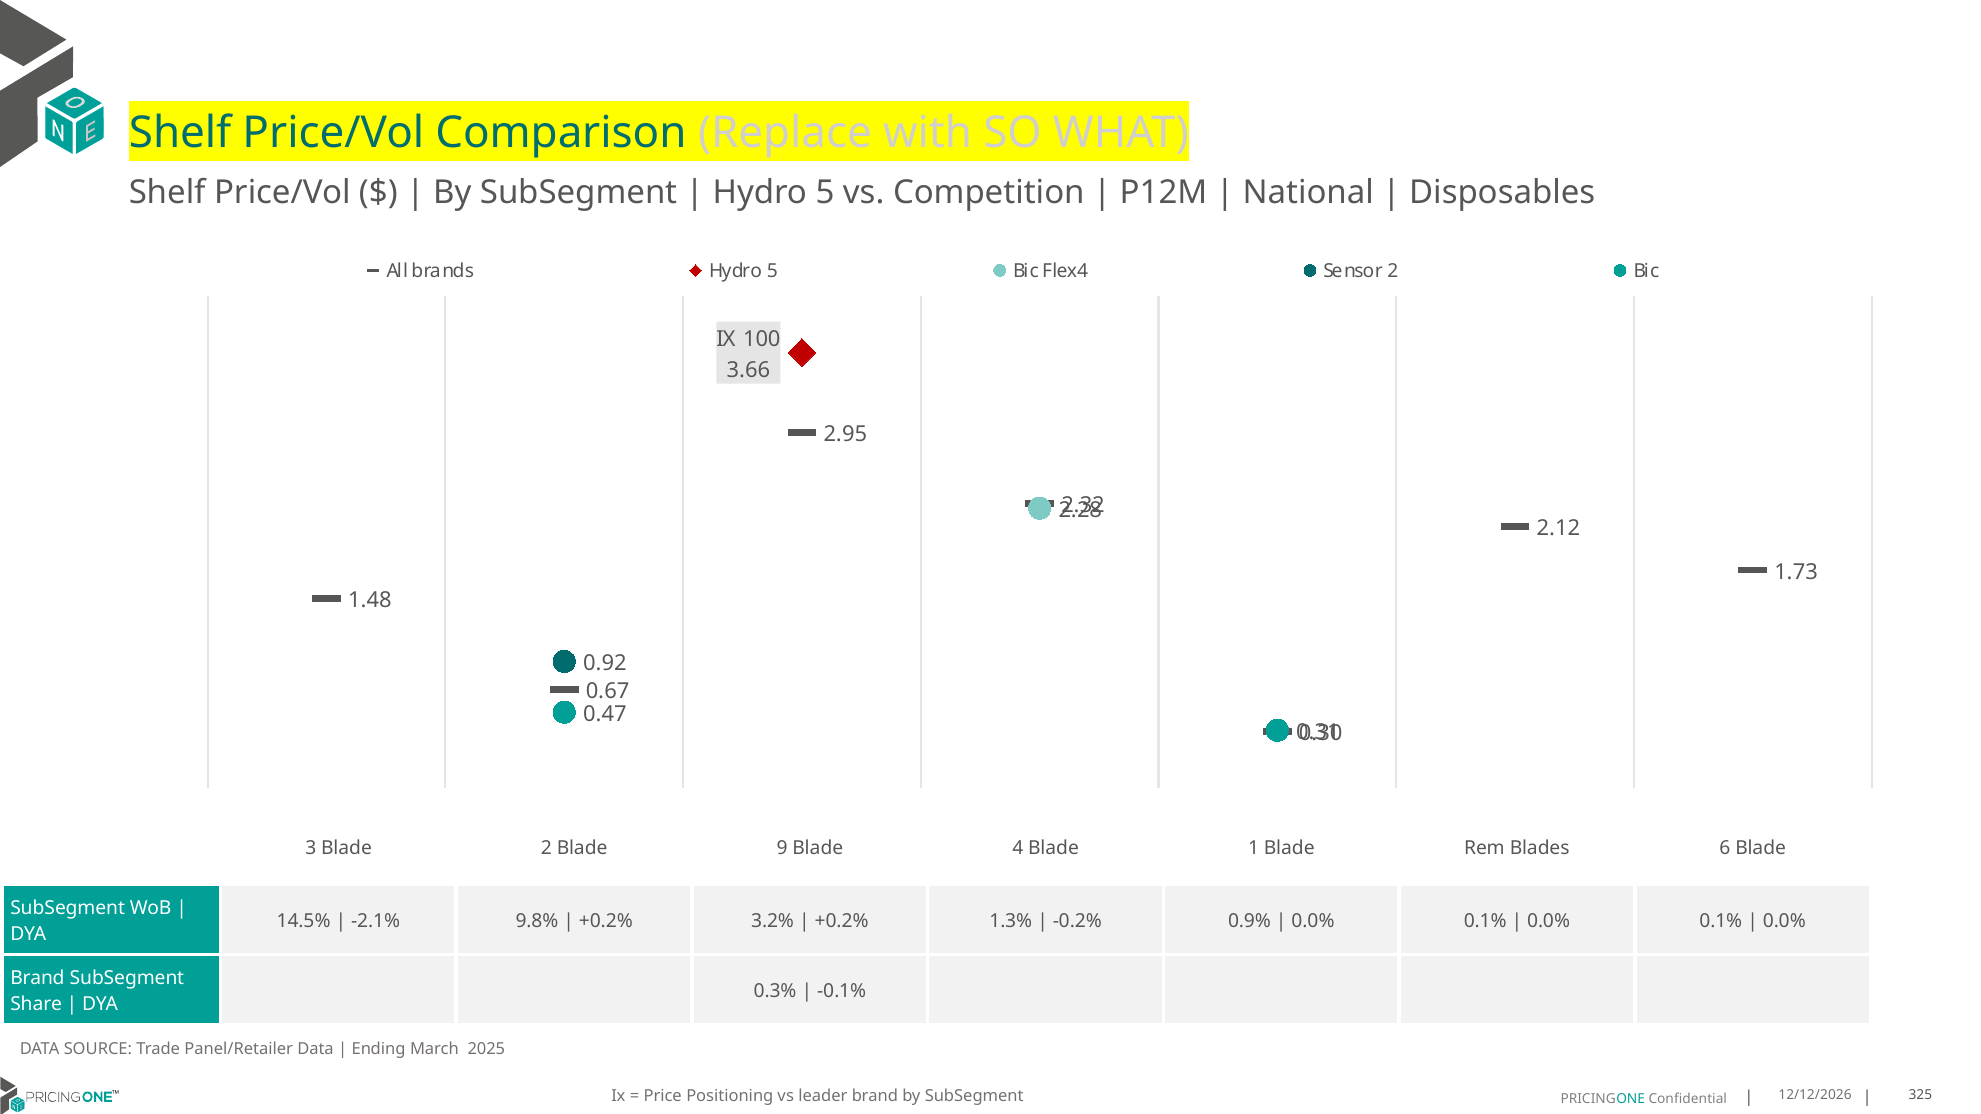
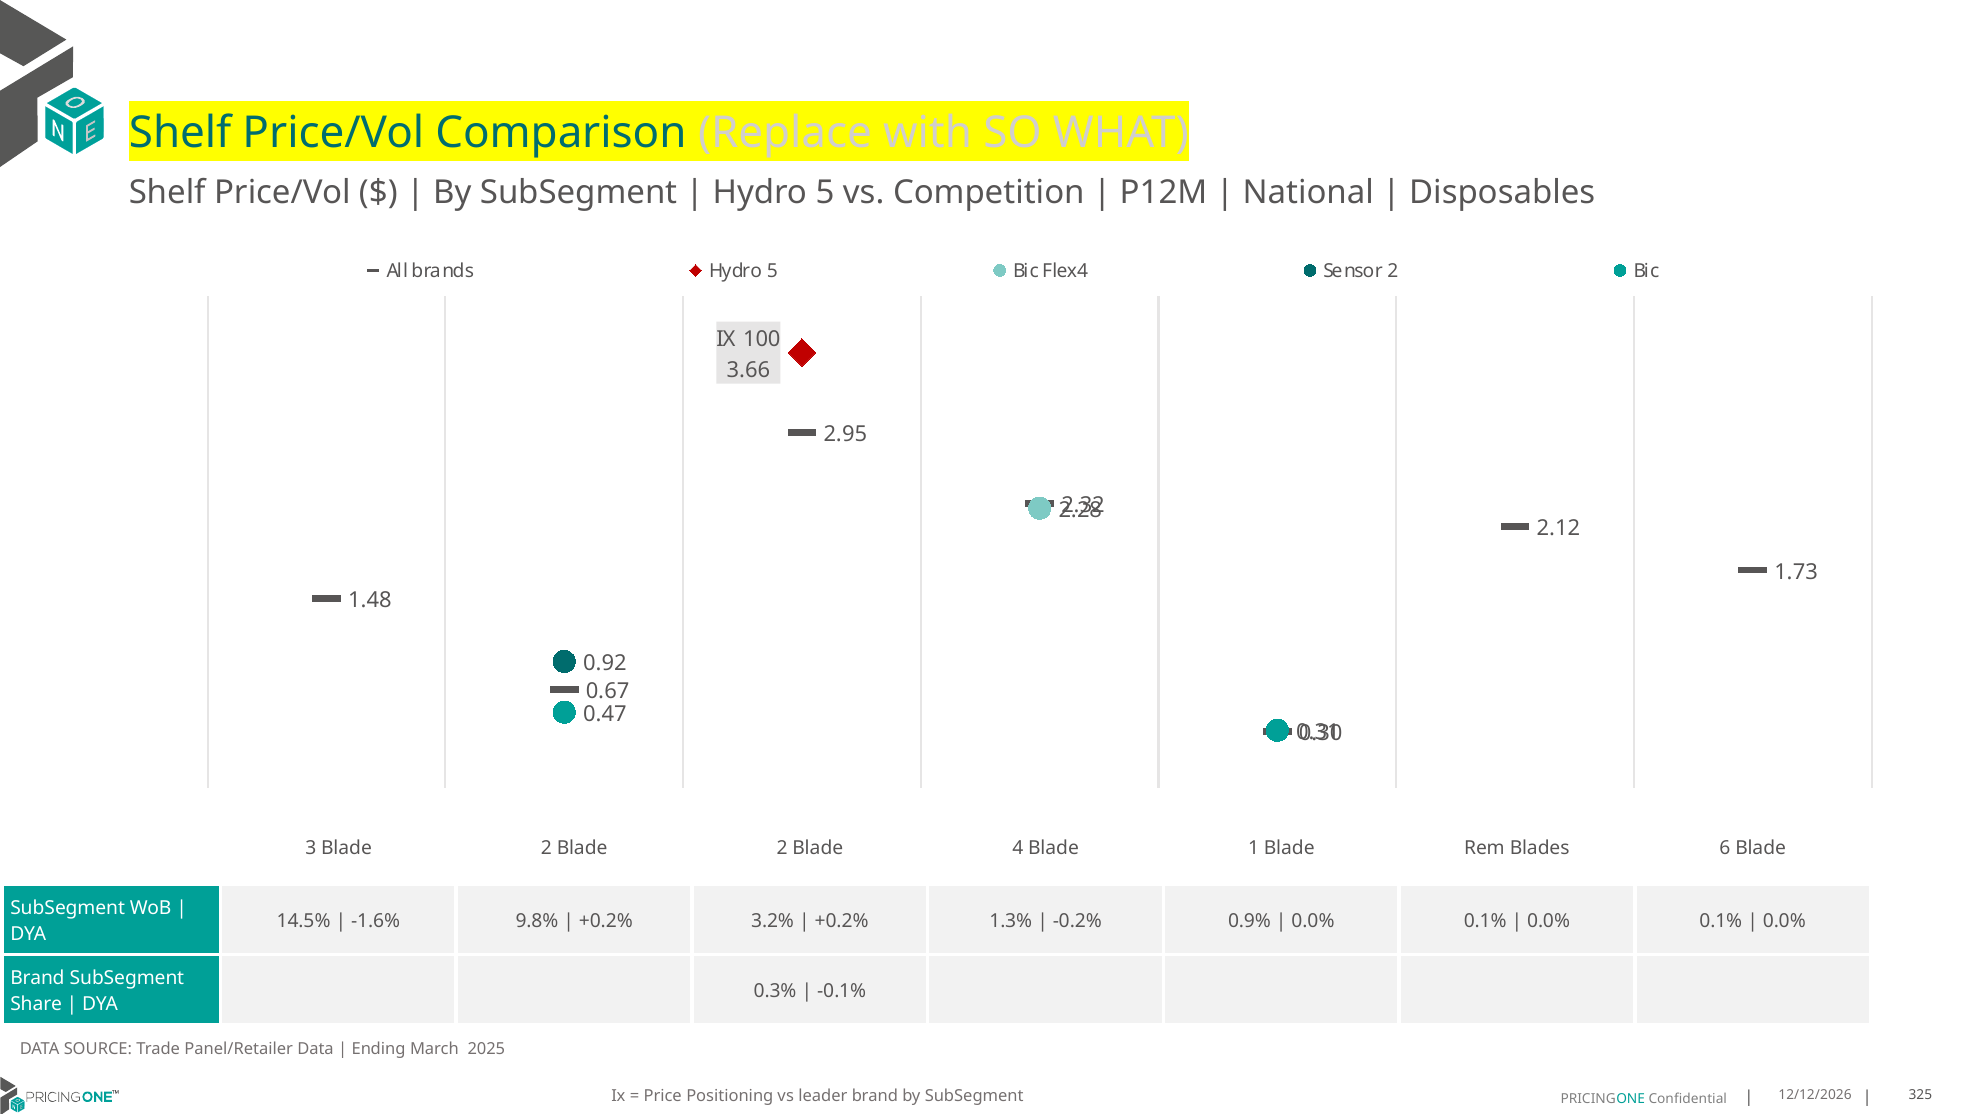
2 Blade 9: 9 -> 2
-2.1%: -2.1% -> -1.6%
